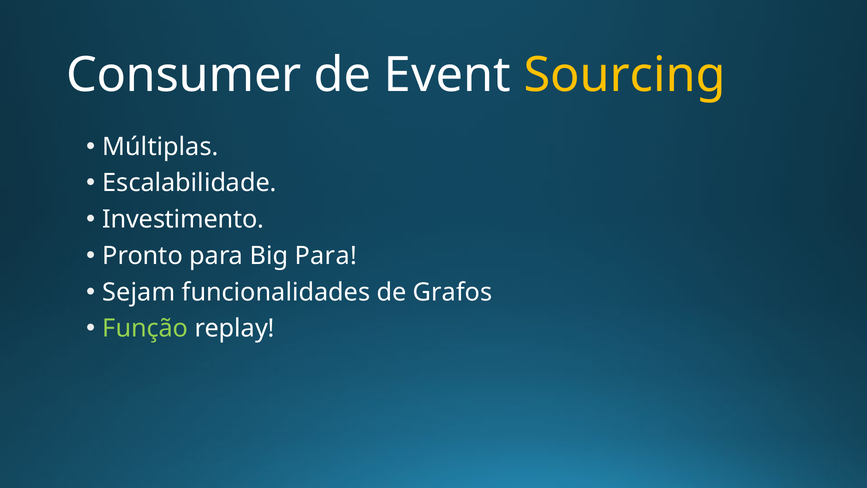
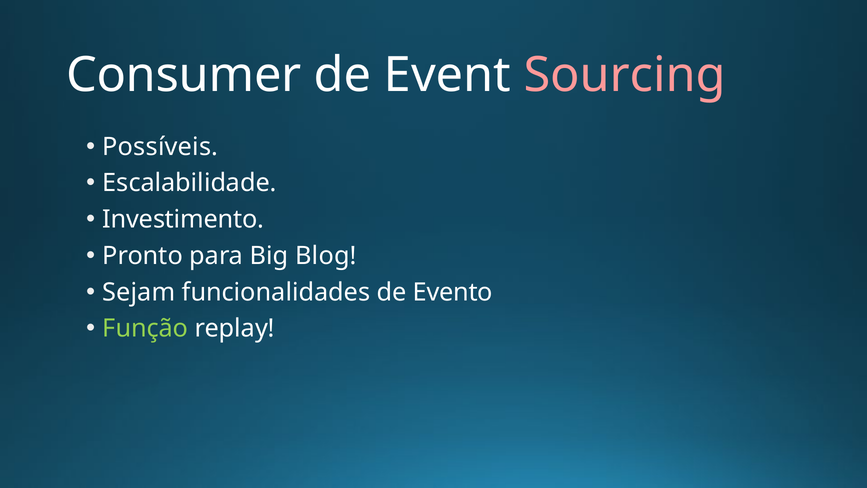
Sourcing colour: yellow -> pink
Múltiplas: Múltiplas -> Possíveis
Big Para: Para -> Blog
Grafos: Grafos -> Evento
